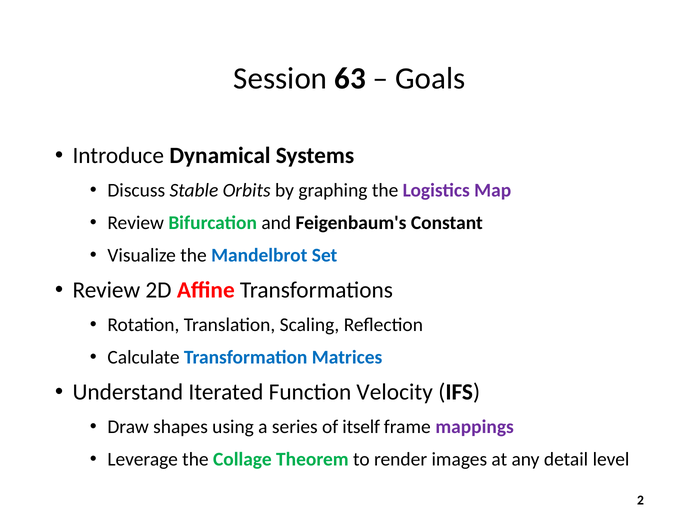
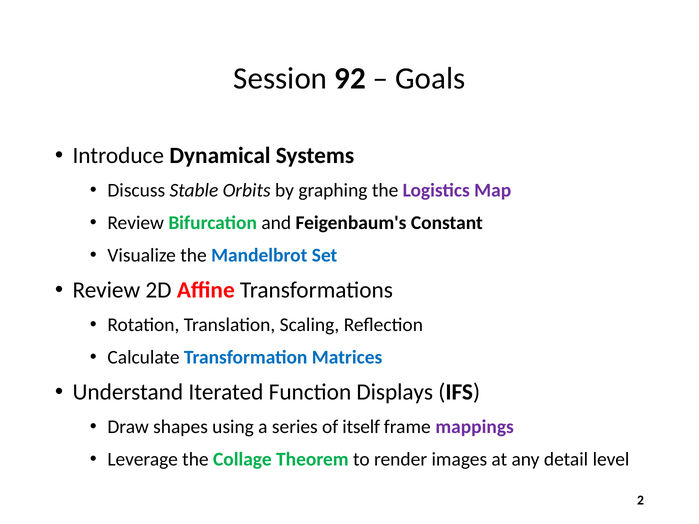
63: 63 -> 92
Velocity: Velocity -> Displays
